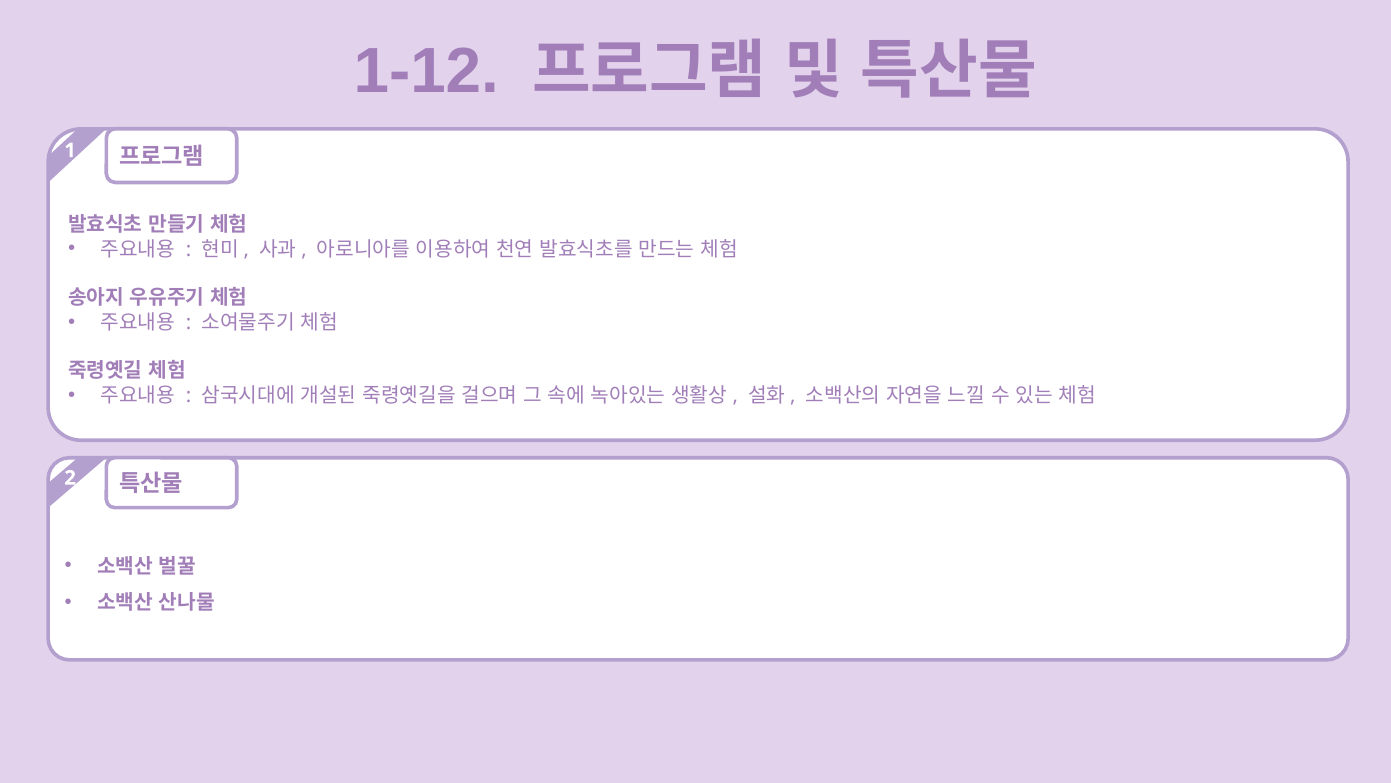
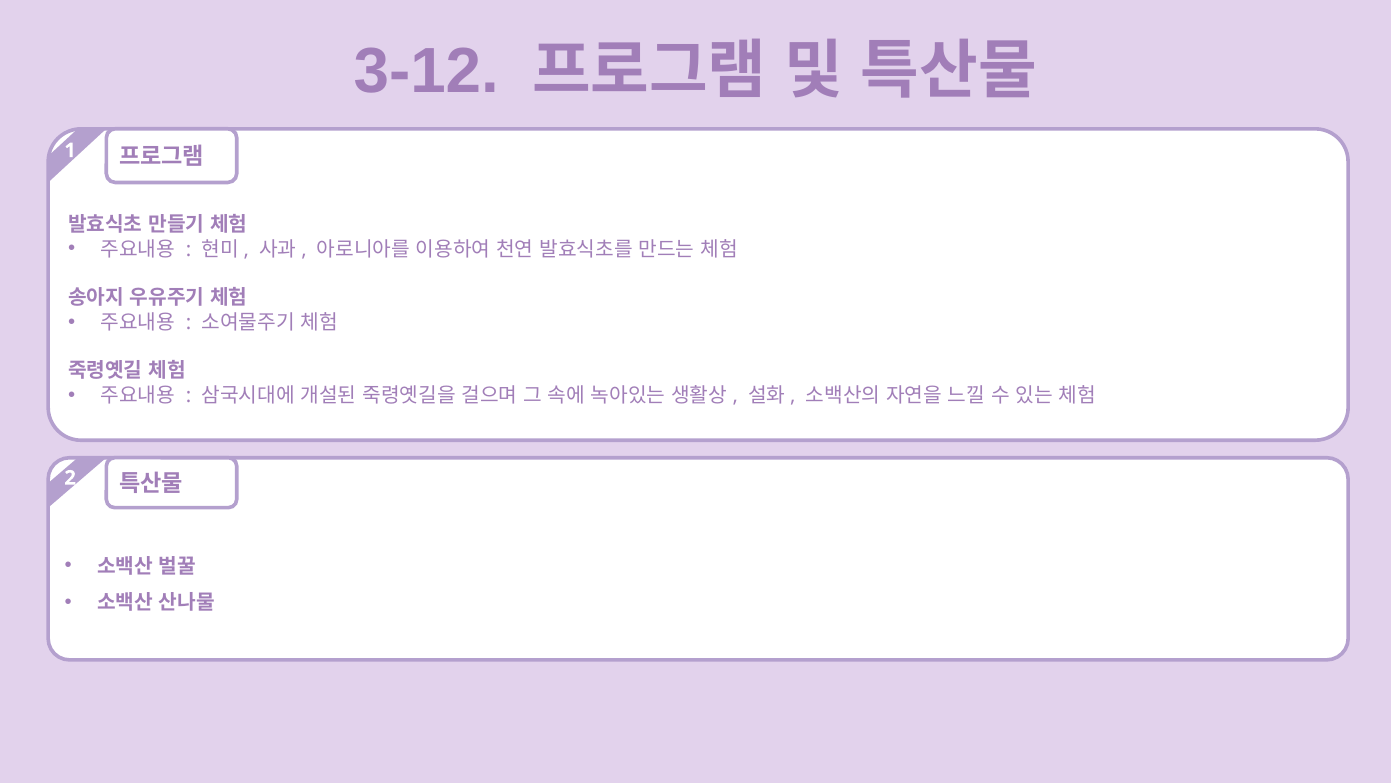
1-12: 1-12 -> 3-12
